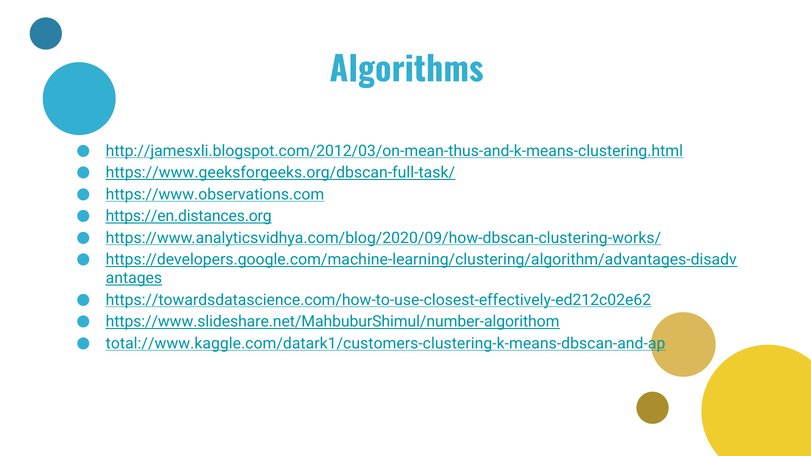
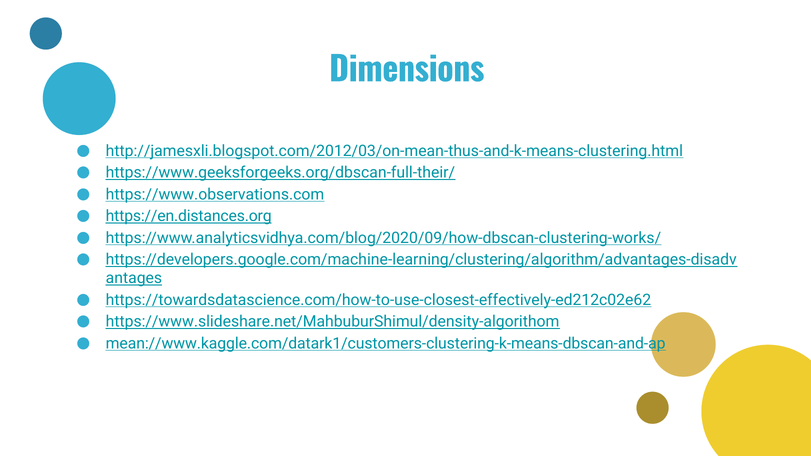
Algorithms: Algorithms -> Dimensions
https://www.geeksforgeeks.org/dbscan-full-task/: https://www.geeksforgeeks.org/dbscan-full-task/ -> https://www.geeksforgeeks.org/dbscan-full-their/
https://www.slideshare.net/MahbuburShimul/number-algorithom: https://www.slideshare.net/MahbuburShimul/number-algorithom -> https://www.slideshare.net/MahbuburShimul/density-algorithom
total://www.kaggle.com/datark1/customers-clustering-k-means-dbscan-and-ap: total://www.kaggle.com/datark1/customers-clustering-k-means-dbscan-and-ap -> mean://www.kaggle.com/datark1/customers-clustering-k-means-dbscan-and-ap
